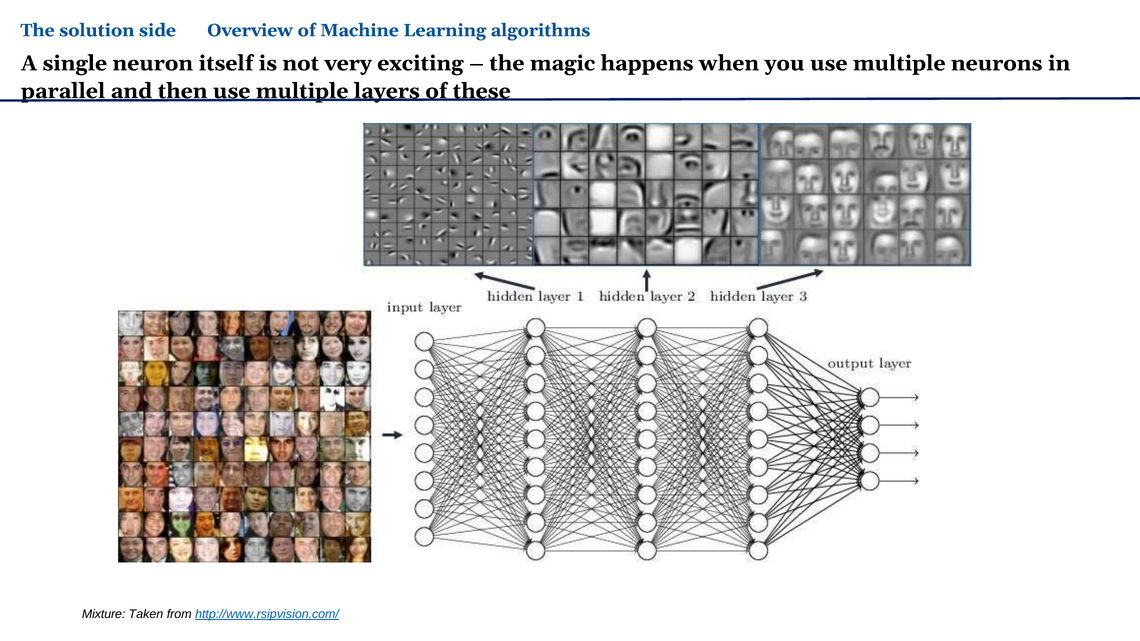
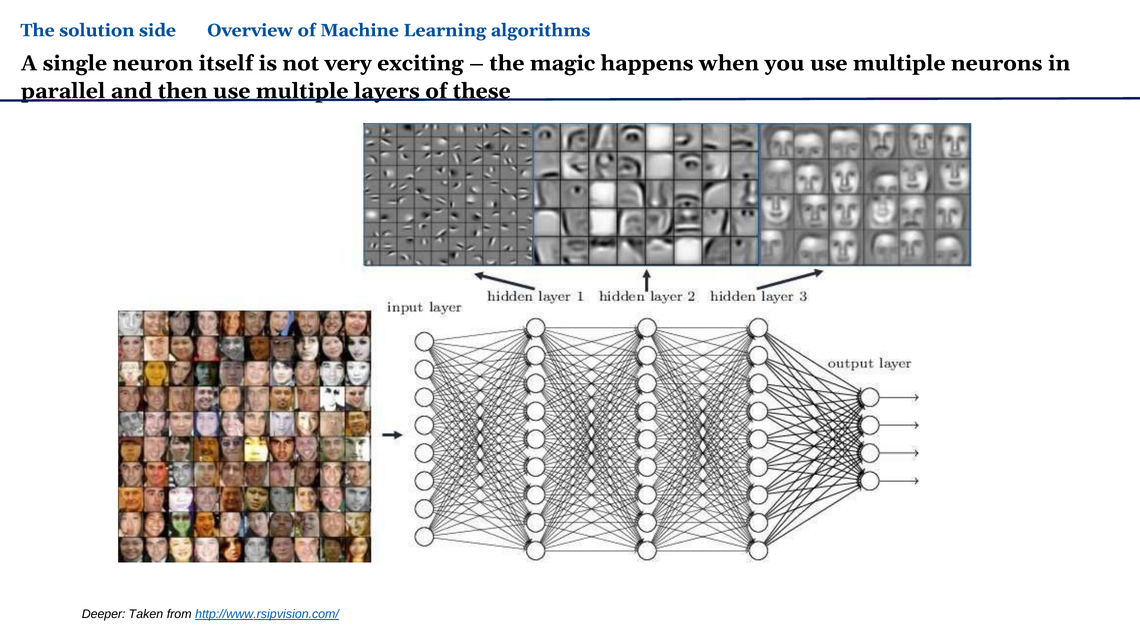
Mixture: Mixture -> Deeper
